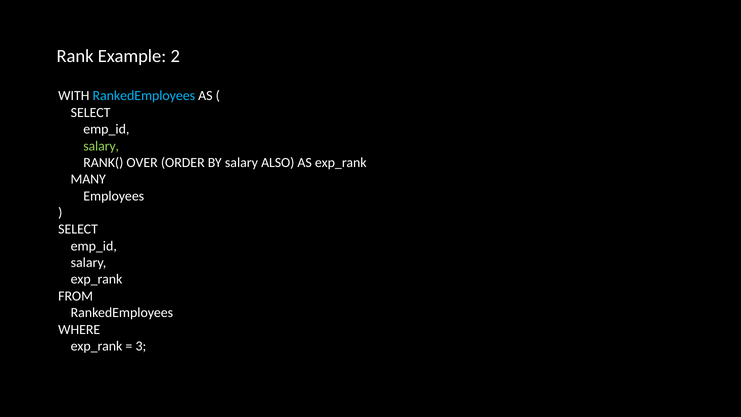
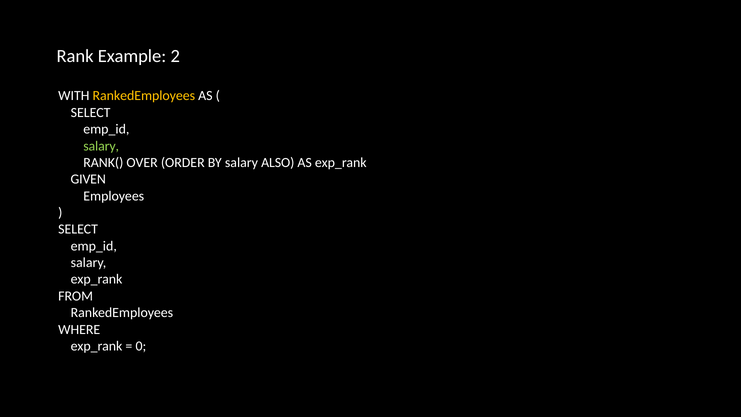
RankedEmployees at (144, 96) colour: light blue -> yellow
MANY: MANY -> GIVEN
3: 3 -> 0
